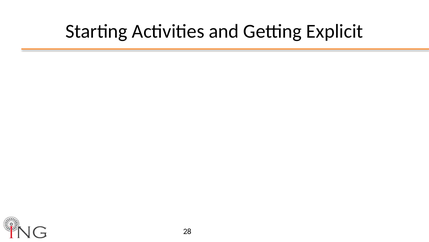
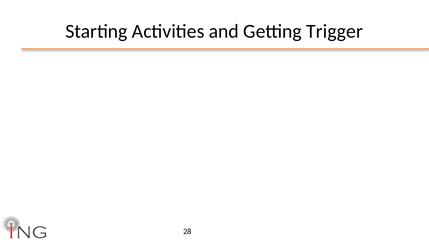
Explicit: Explicit -> Trigger
